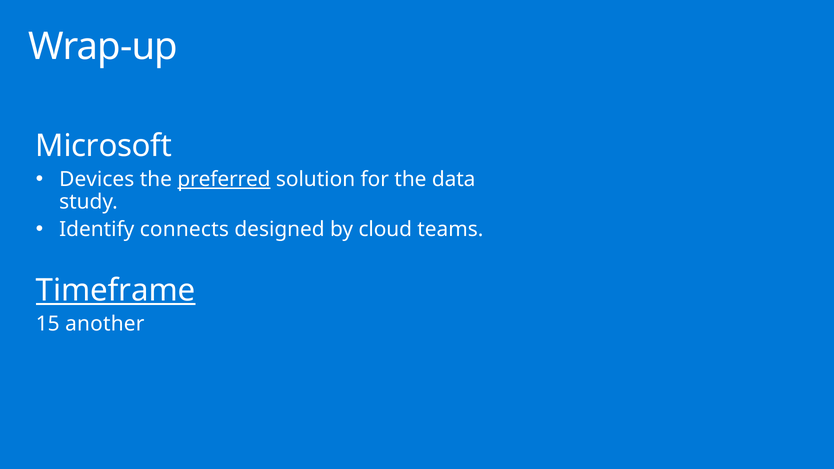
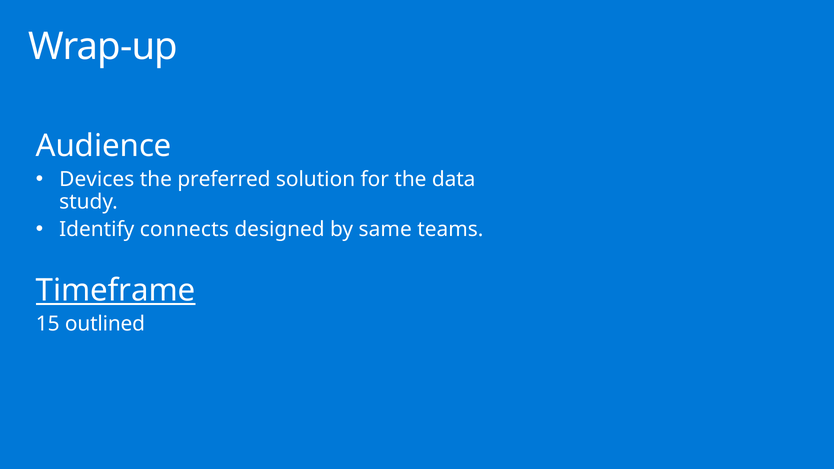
Microsoft: Microsoft -> Audience
preferred underline: present -> none
cloud: cloud -> same
another: another -> outlined
